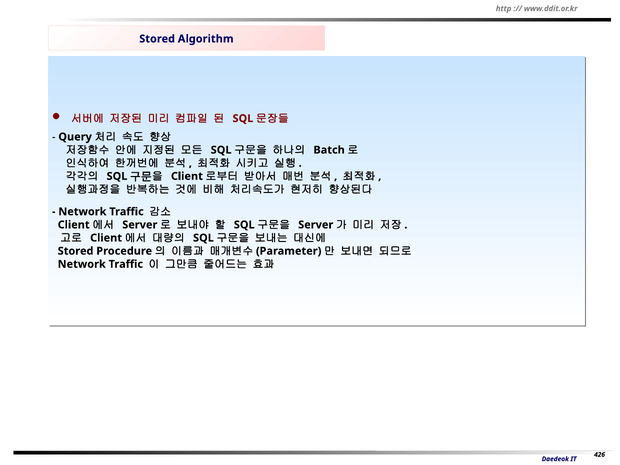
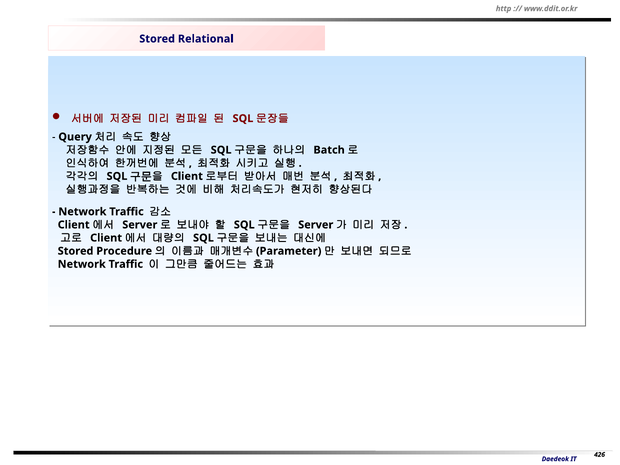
Algorithm: Algorithm -> Relational
